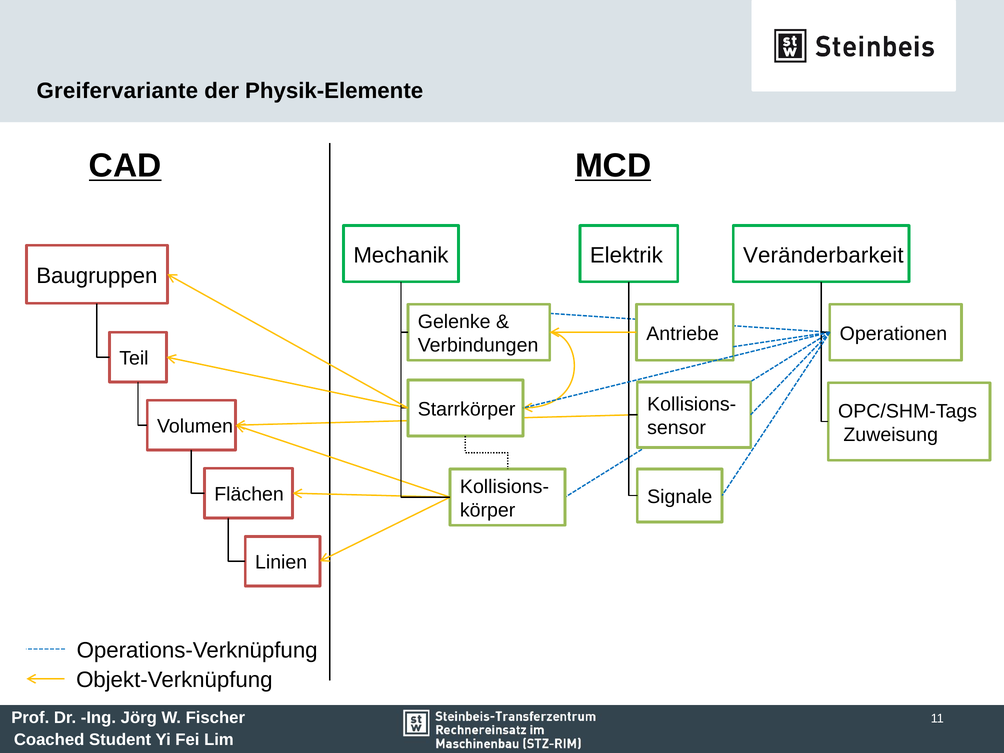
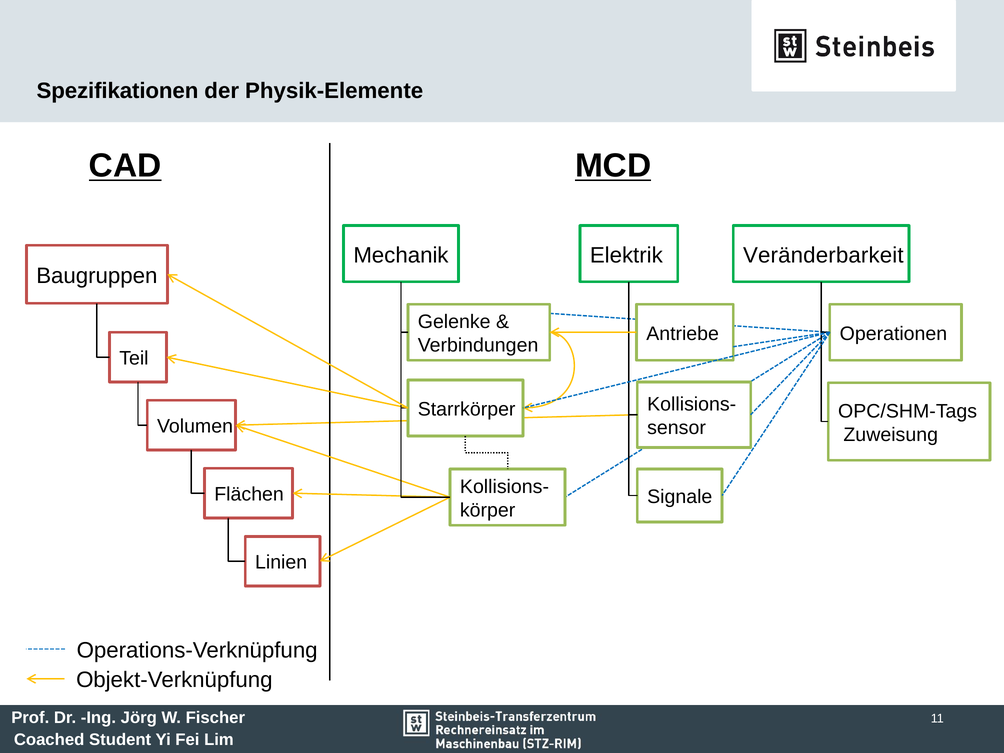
Greifervariante: Greifervariante -> Spezifikationen
